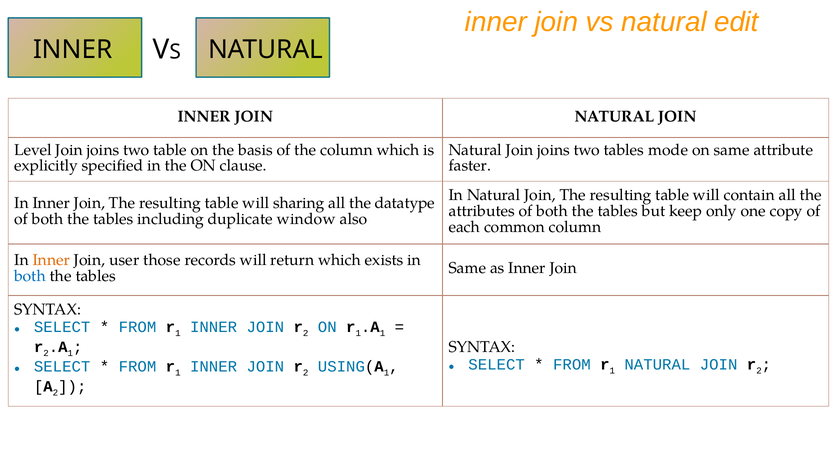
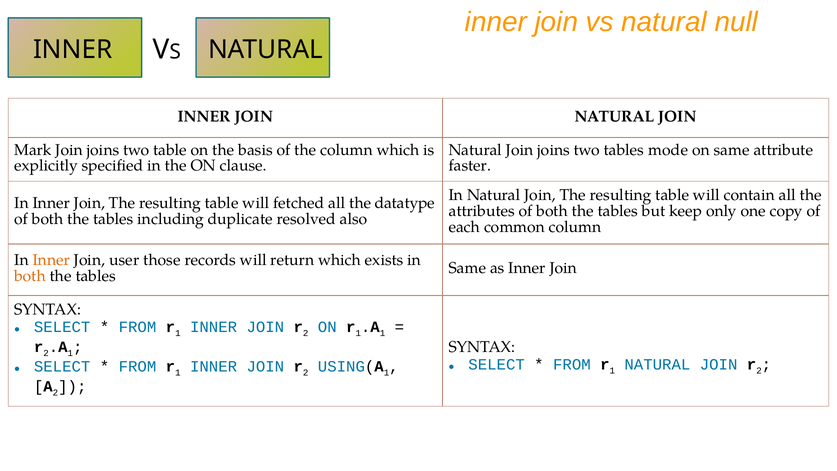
edit: edit -> null
Level: Level -> Mark
sharing: sharing -> fetched
window: window -> resolved
both at (30, 276) colour: blue -> orange
